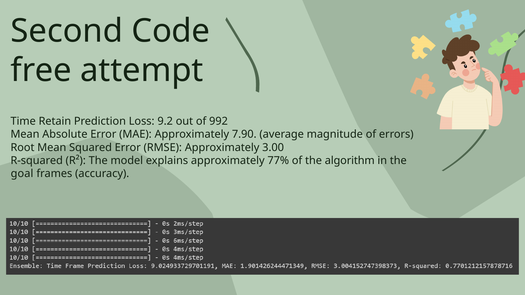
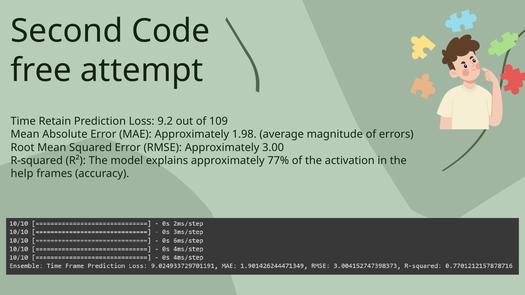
992: 992 -> 109
7.90: 7.90 -> 1.98
algorithm: algorithm -> activation
goal: goal -> help
